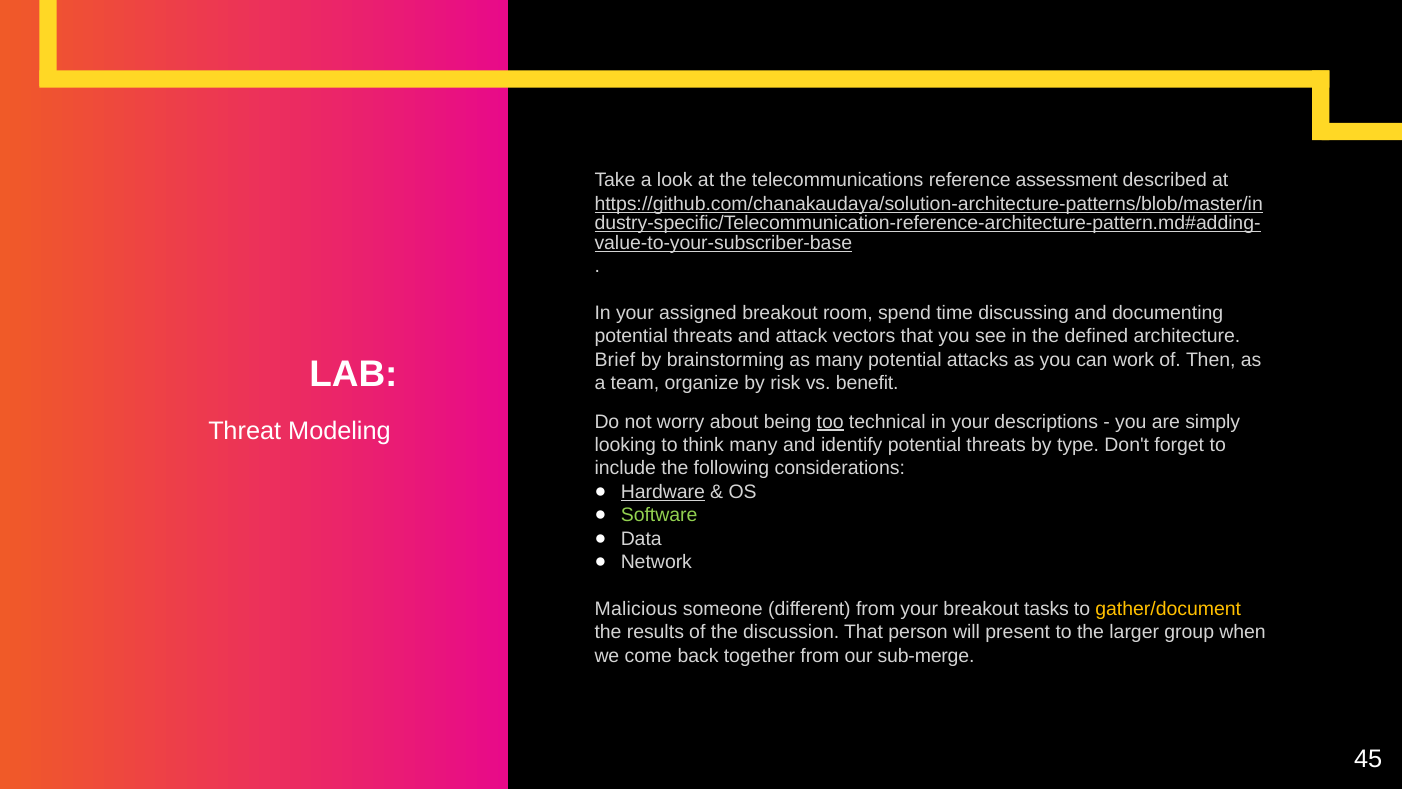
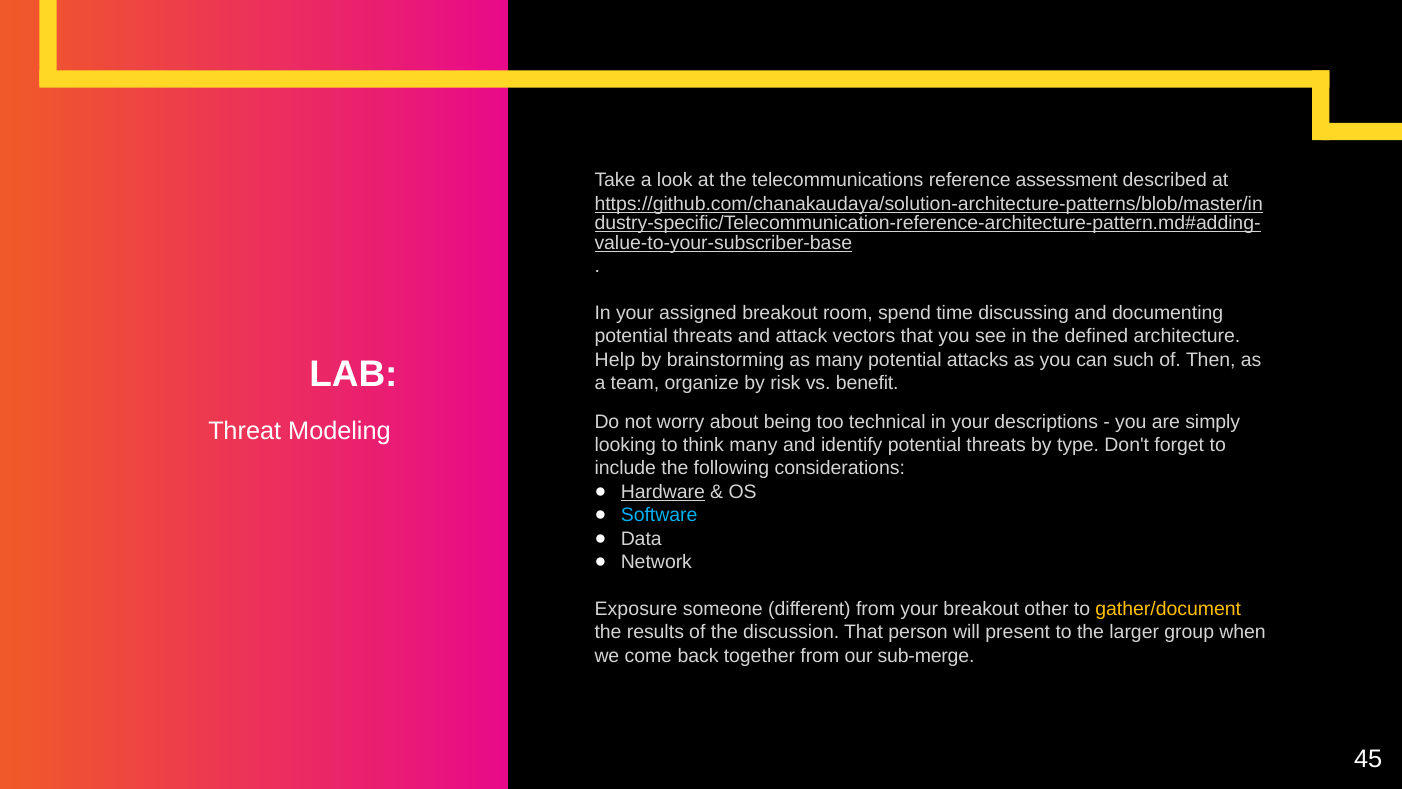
Brief: Brief -> Help
work: work -> such
too underline: present -> none
Software colour: light green -> light blue
Malicious: Malicious -> Exposure
tasks: tasks -> other
